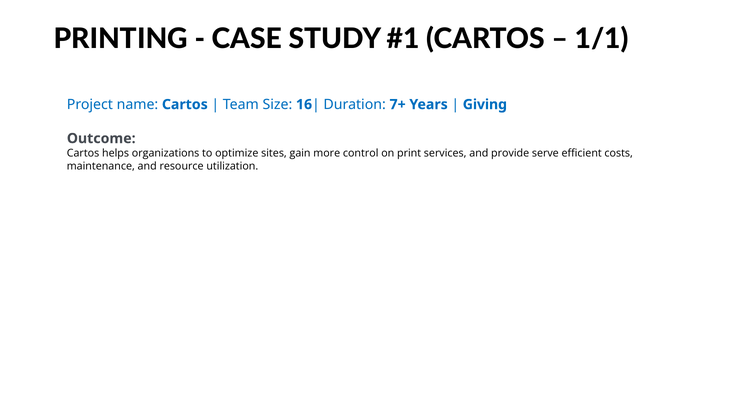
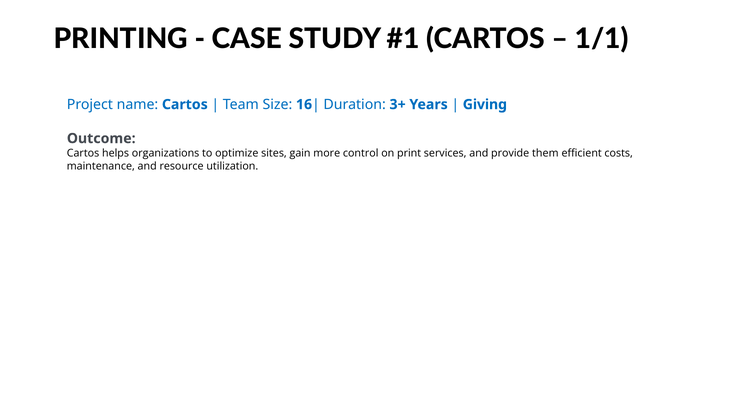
7+: 7+ -> 3+
serve: serve -> them
